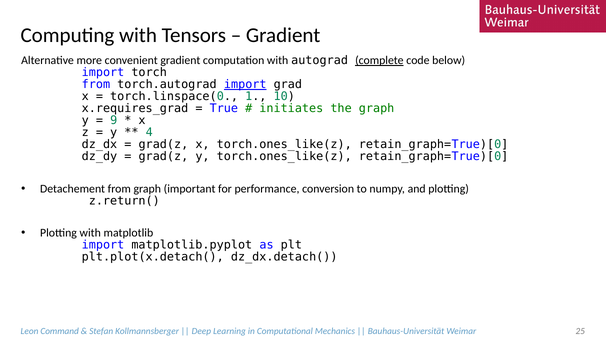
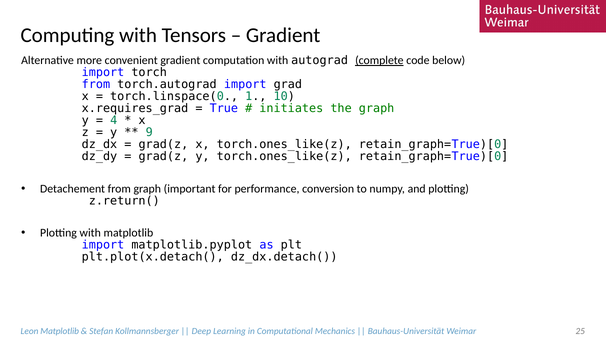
import at (245, 84) underline: present -> none
9: 9 -> 4
4: 4 -> 9
Leon Command: Command -> Matplotlib
